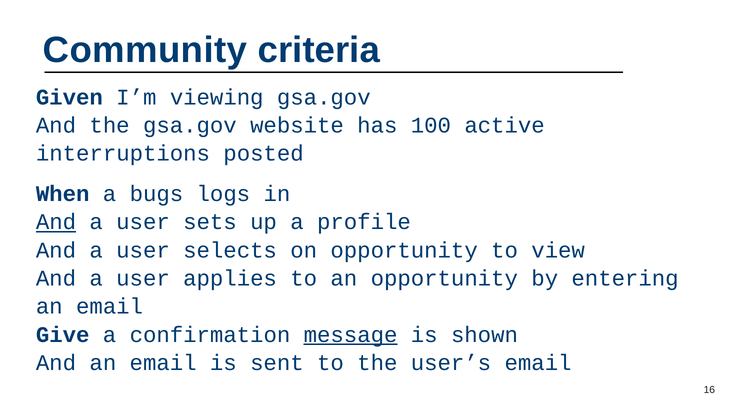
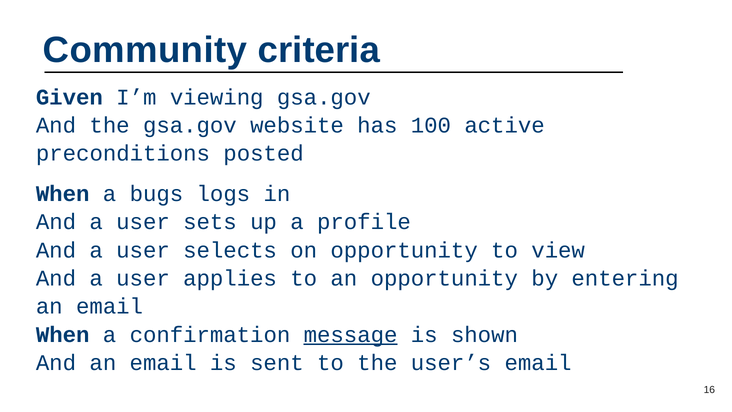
interruptions: interruptions -> preconditions
And at (56, 222) underline: present -> none
Give at (63, 335): Give -> When
